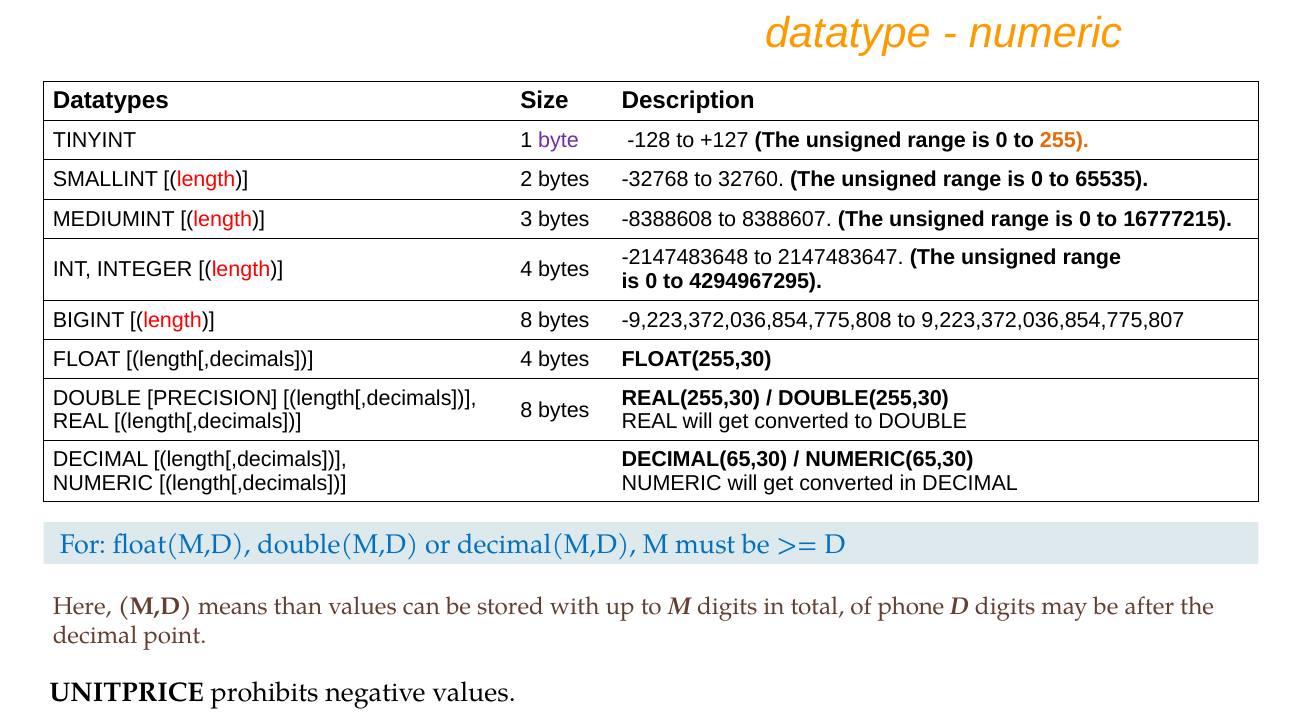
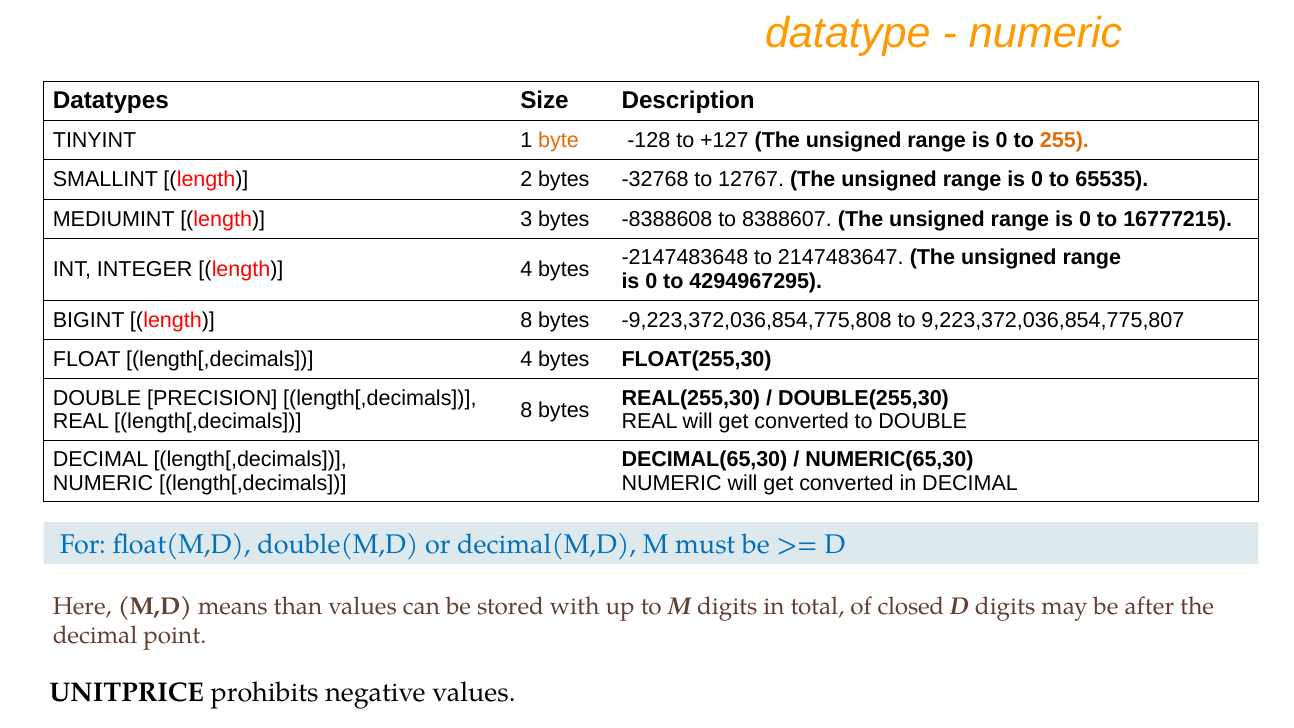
byte colour: purple -> orange
32760: 32760 -> 12767
phone: phone -> closed
